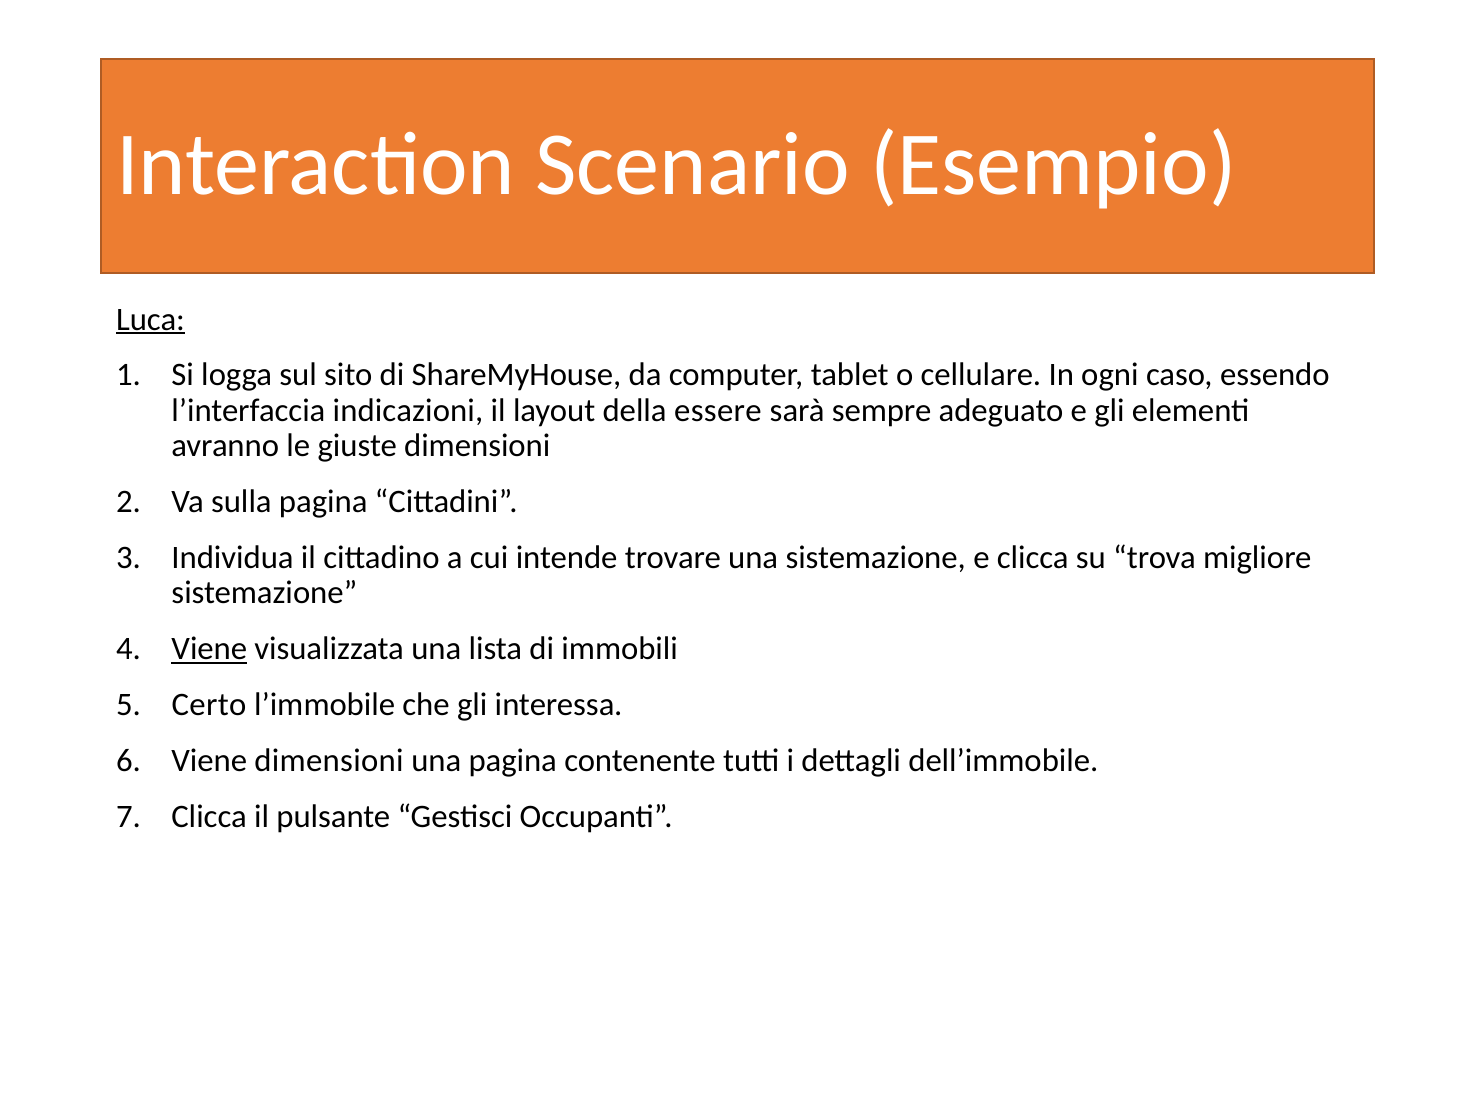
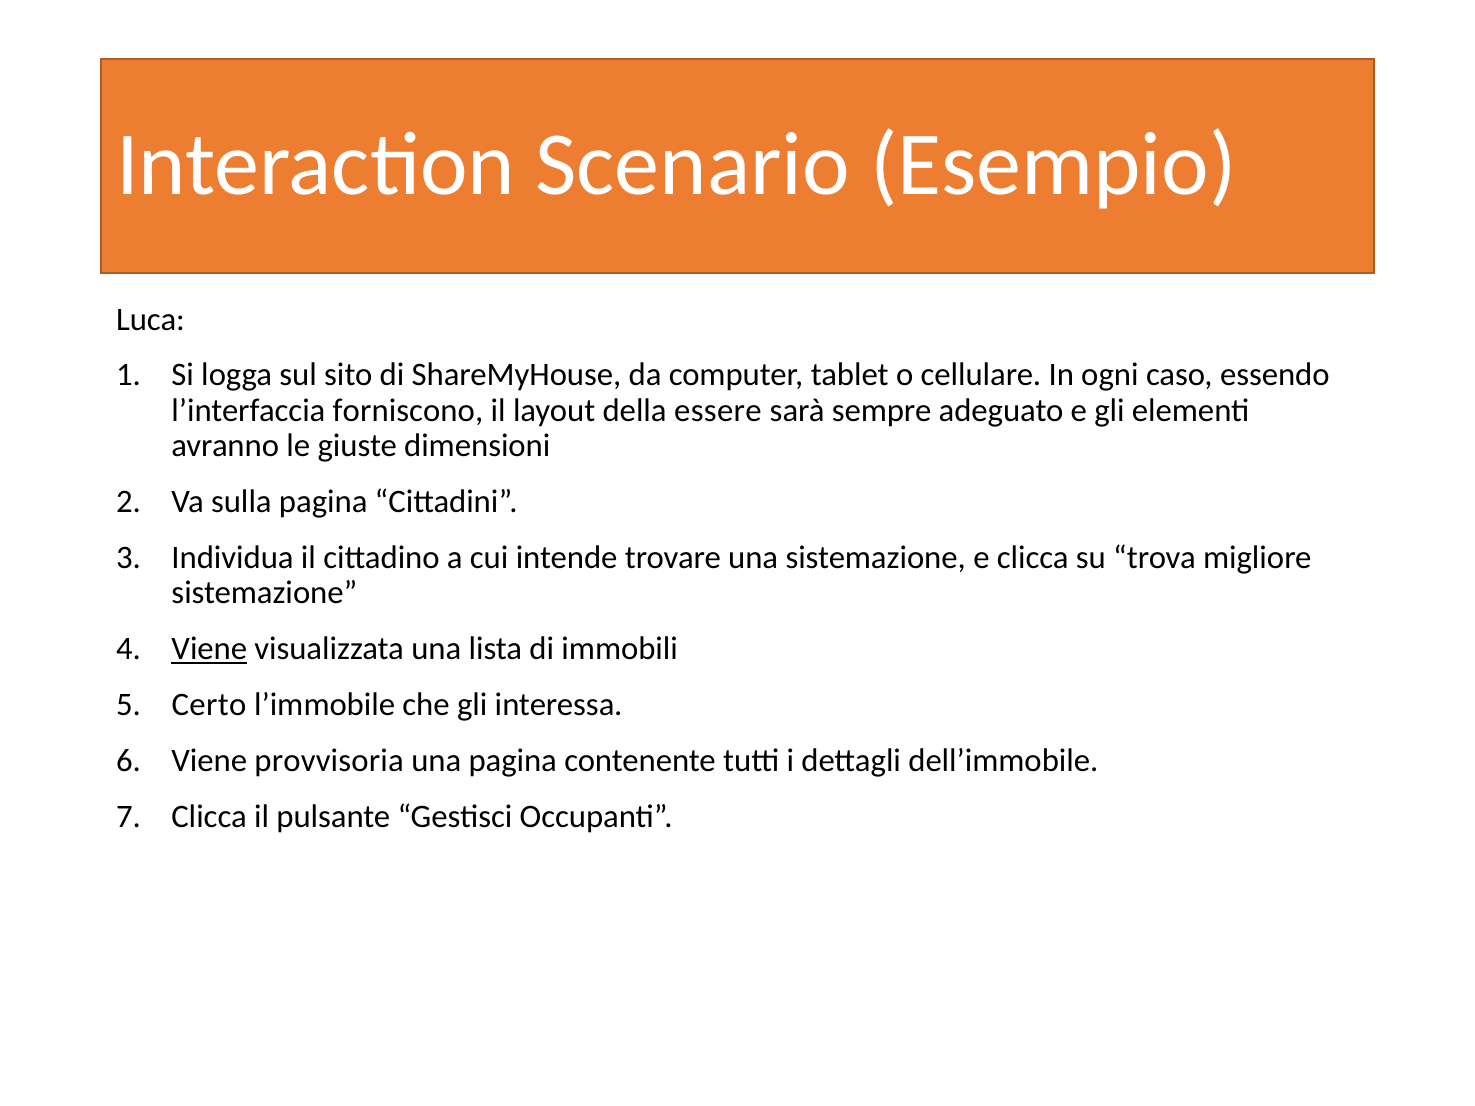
Luca underline: present -> none
indicazioni: indicazioni -> forniscono
Viene dimensioni: dimensioni -> provvisoria
